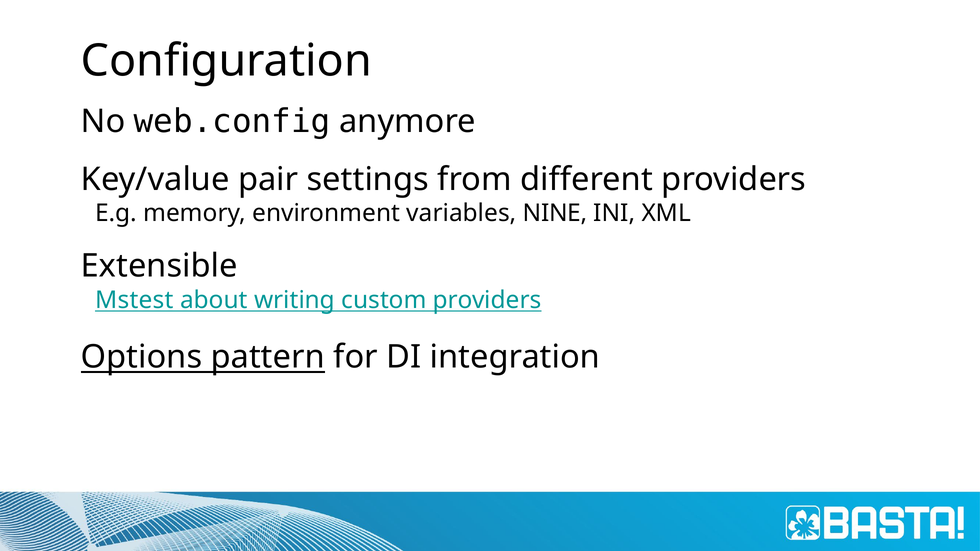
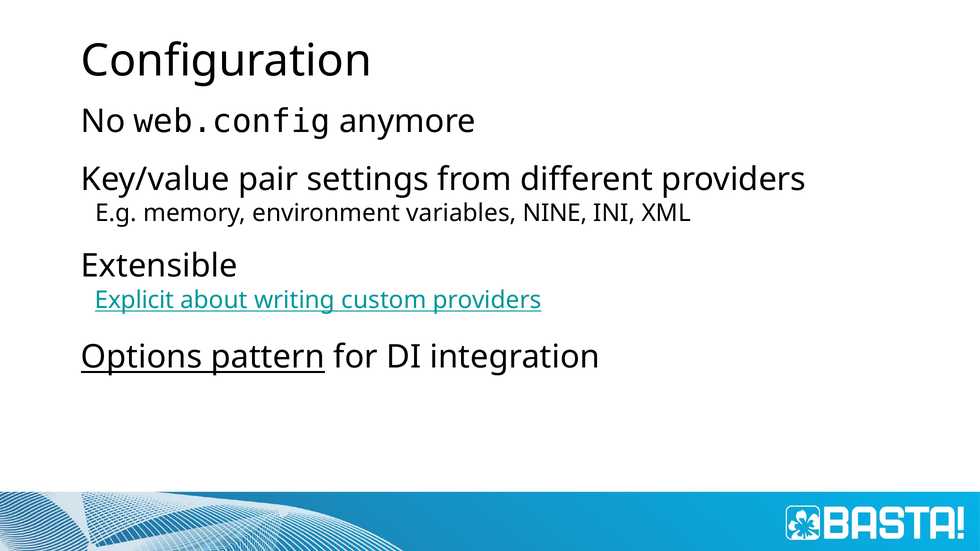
Mstest: Mstest -> Explicit
